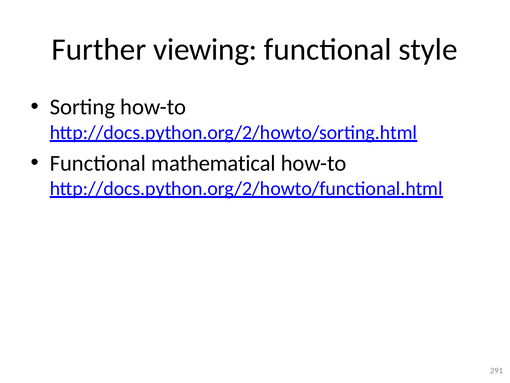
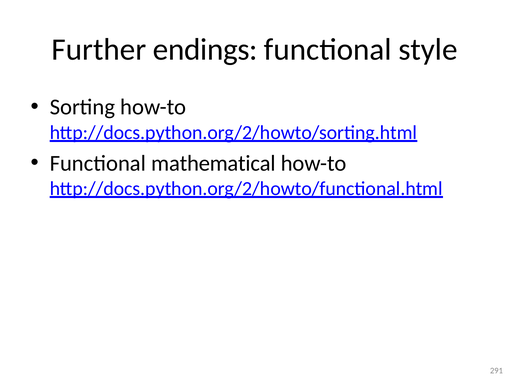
viewing: viewing -> endings
